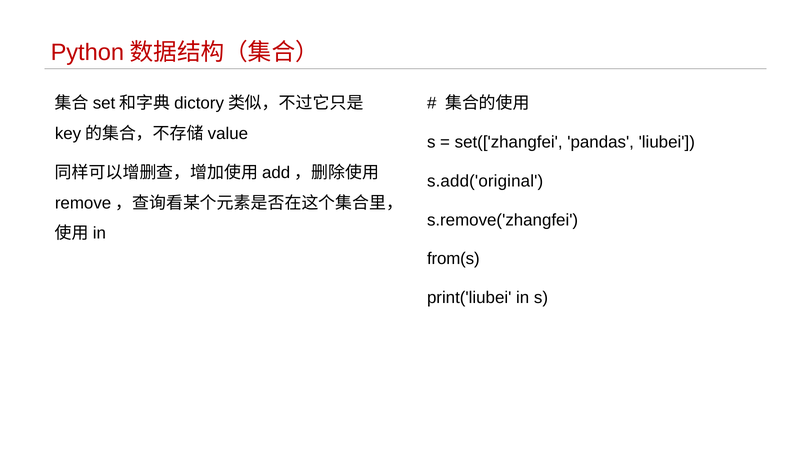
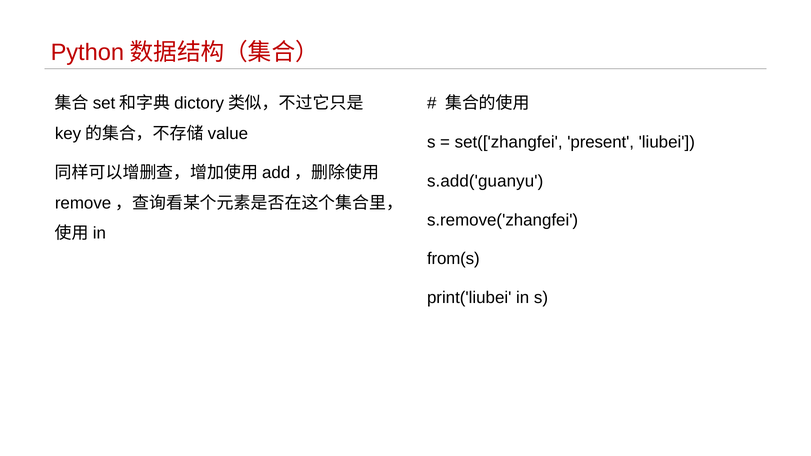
pandas: pandas -> present
s.add('original: s.add('original -> s.add('guanyu
